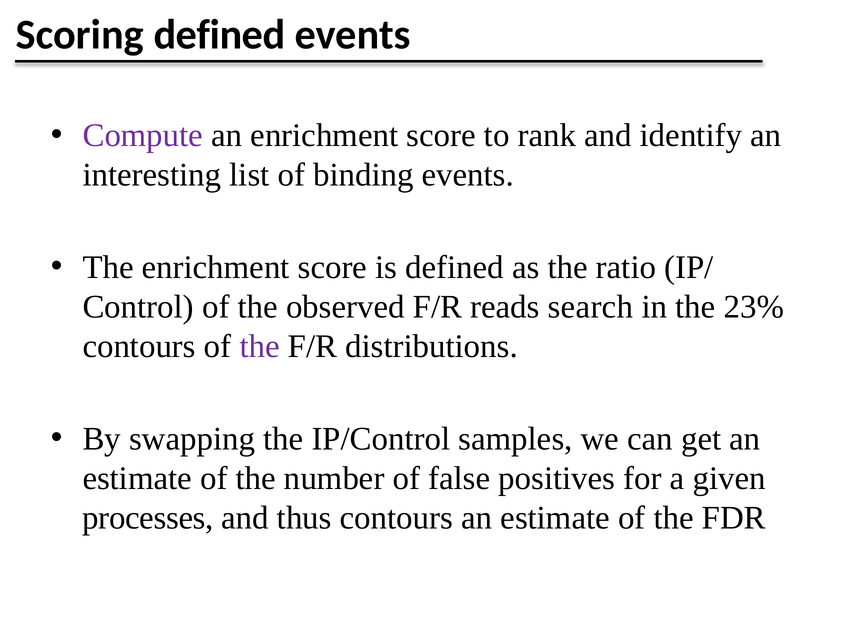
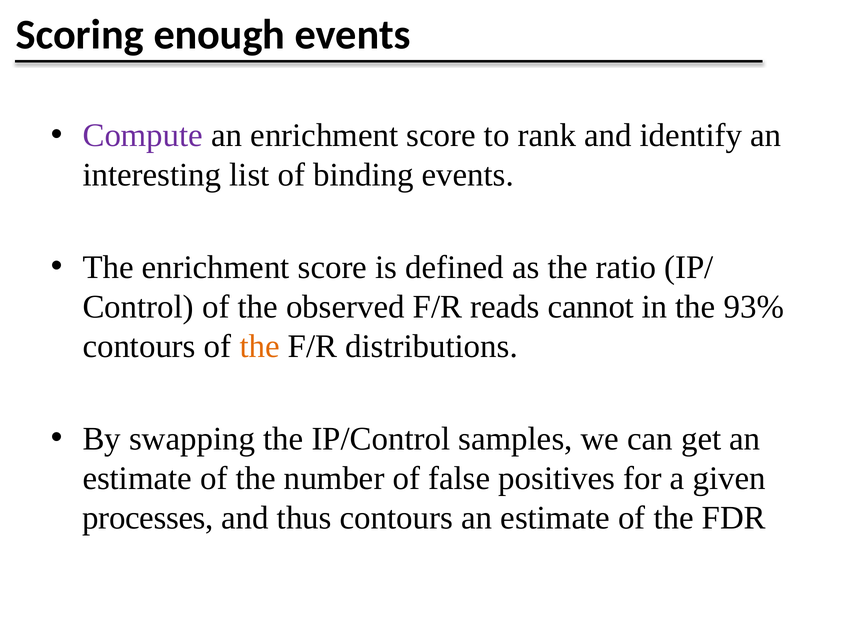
Scoring defined: defined -> enough
search: search -> cannot
23%: 23% -> 93%
the at (260, 347) colour: purple -> orange
